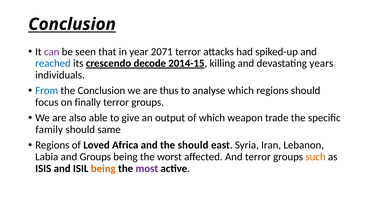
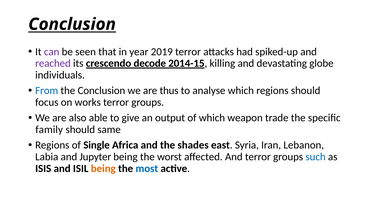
2071: 2071 -> 2019
reached colour: blue -> purple
years: years -> globe
finally: finally -> works
Loved: Loved -> Single
the should: should -> shades
and Groups: Groups -> Jupyter
such colour: orange -> blue
most colour: purple -> blue
